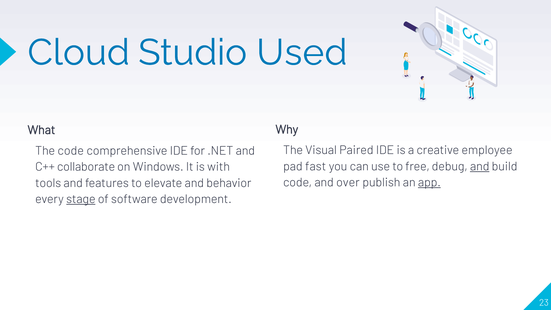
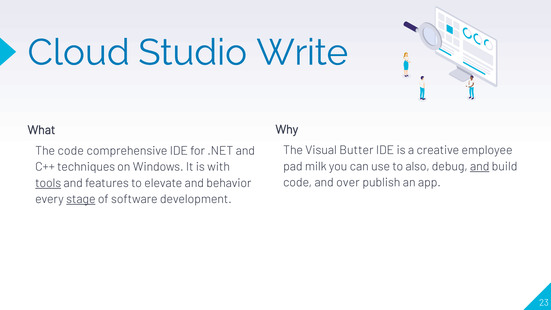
Used: Used -> Write
Paired: Paired -> Butter
fast: fast -> milk
free: free -> also
collaborate: collaborate -> techniques
app underline: present -> none
tools underline: none -> present
